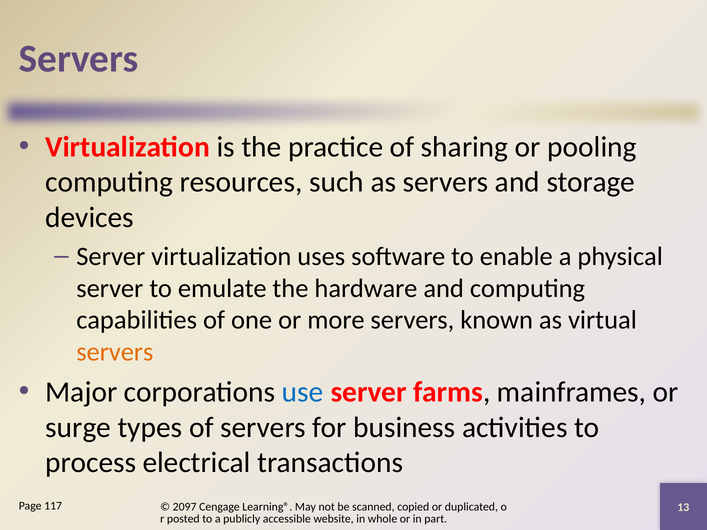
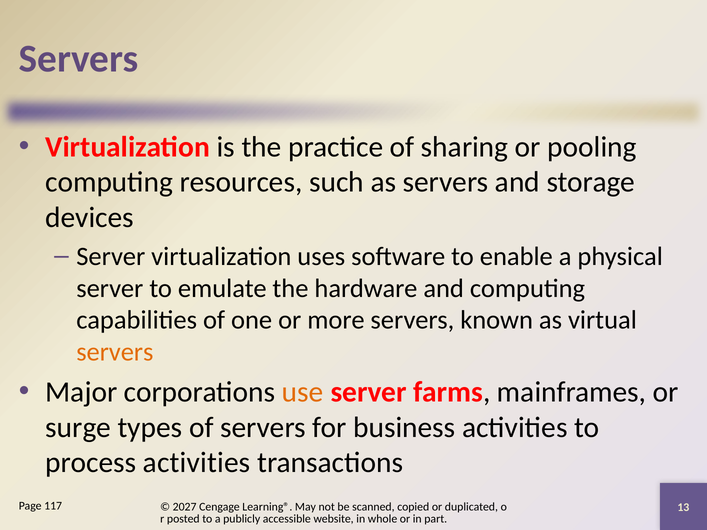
use colour: blue -> orange
process electrical: electrical -> activities
2097: 2097 -> 2027
